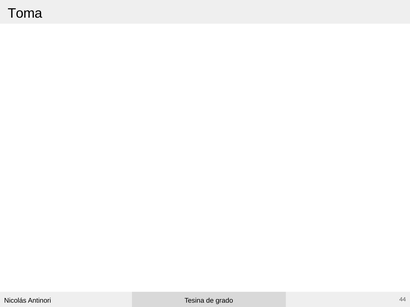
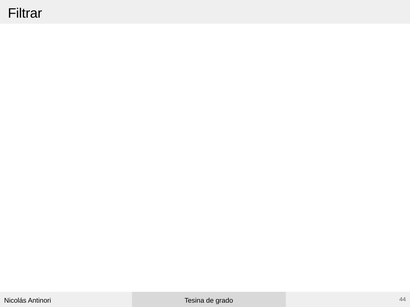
Toma: Toma -> Filtrar
